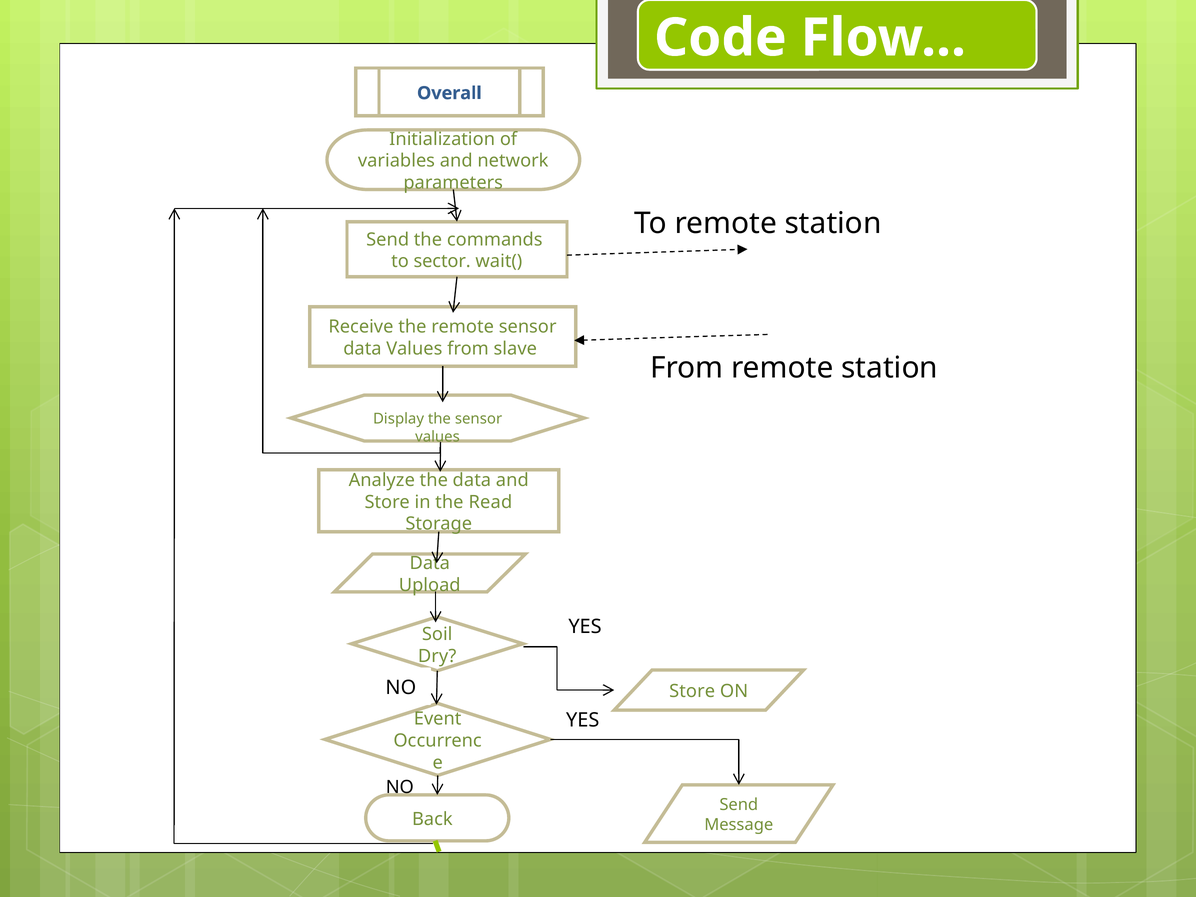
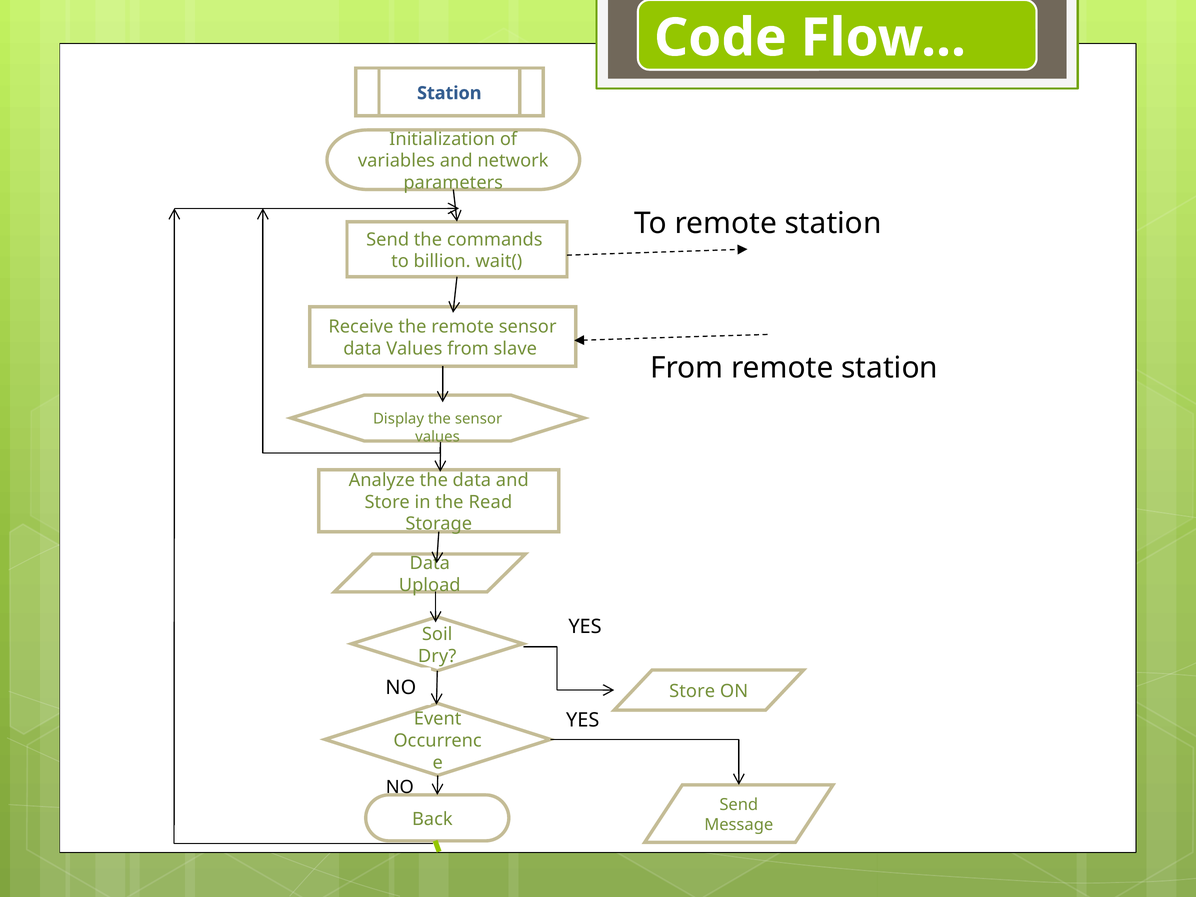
Overall at (449, 93): Overall -> Station
sector: sector -> billion
